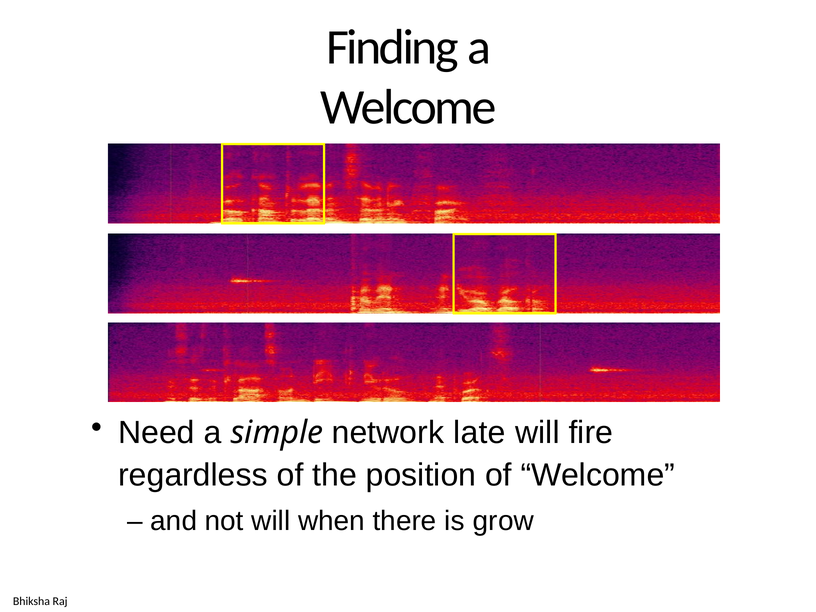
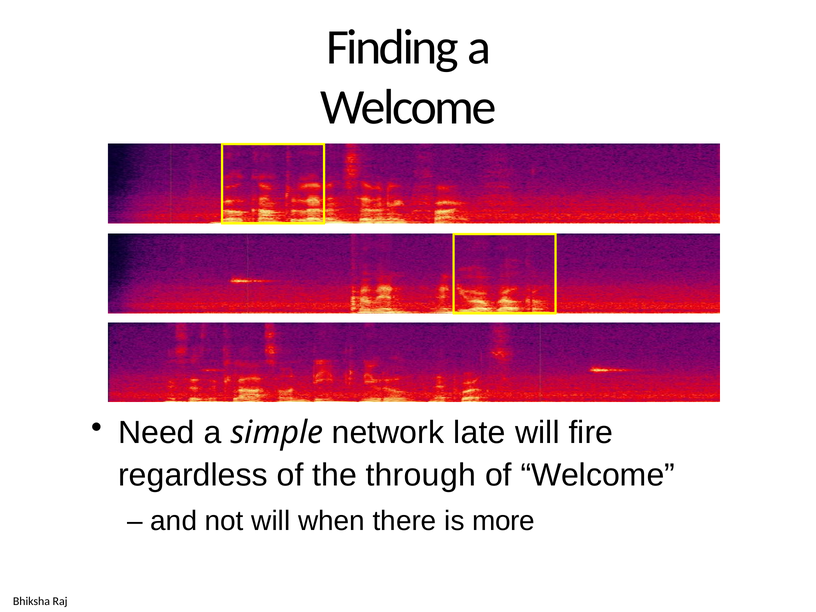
position: position -> through
grow: grow -> more
